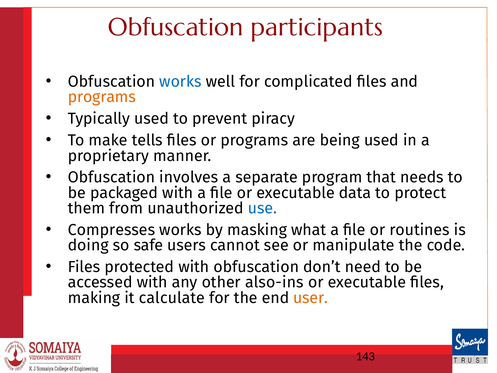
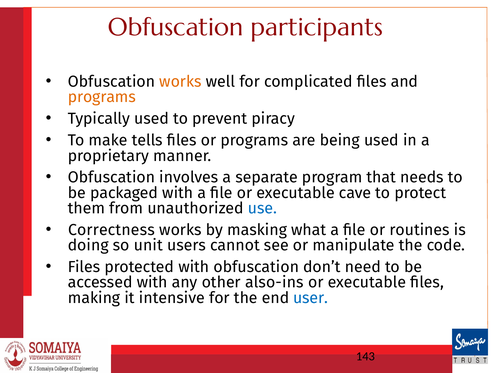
works at (180, 82) colour: blue -> orange
data: data -> cave
Compresses: Compresses -> Correctness
safe: safe -> unit
calculate: calculate -> intensive
user colour: orange -> blue
